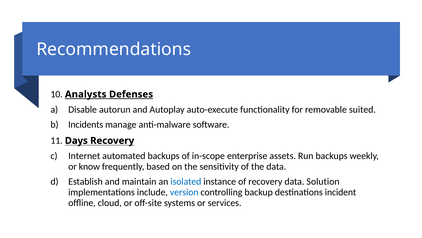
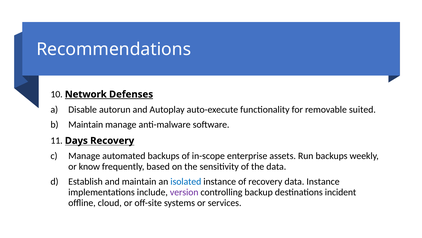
Analysts: Analysts -> Network
Incidents at (86, 124): Incidents -> Maintain
Internet at (84, 156): Internet -> Manage
data Solution: Solution -> Instance
version colour: blue -> purple
